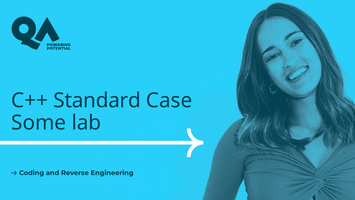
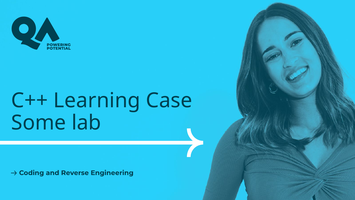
Standard: Standard -> Learning
